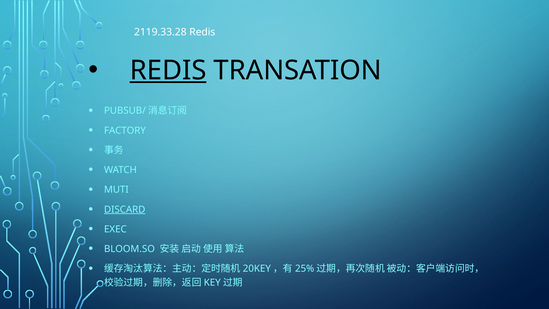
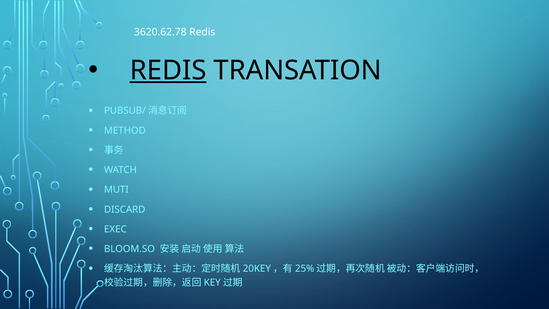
2119.33.28: 2119.33.28 -> 3620.62.78
FACTORY: FACTORY -> METHOD
DISCARD underline: present -> none
